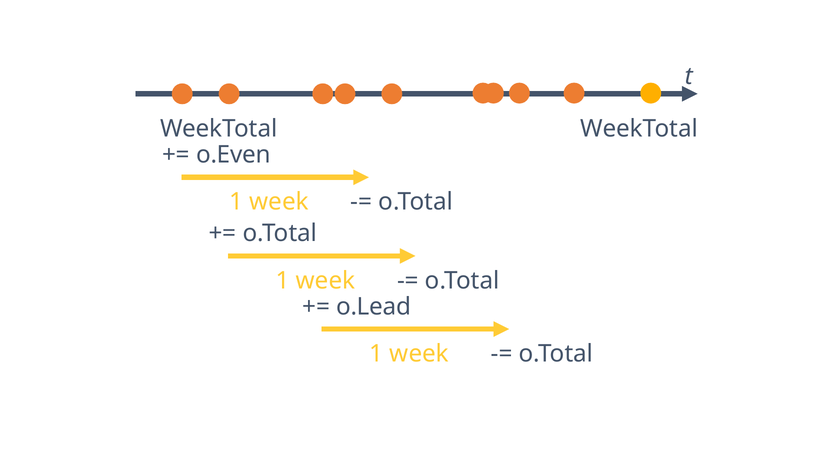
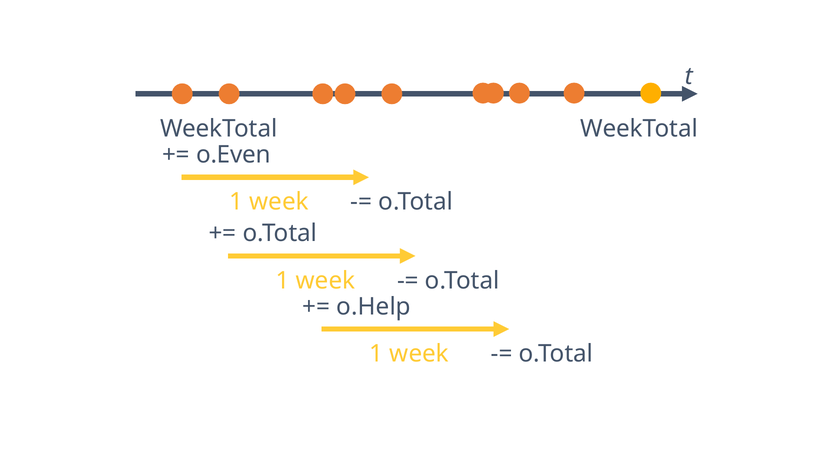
o.Lead: o.Lead -> o.Help
